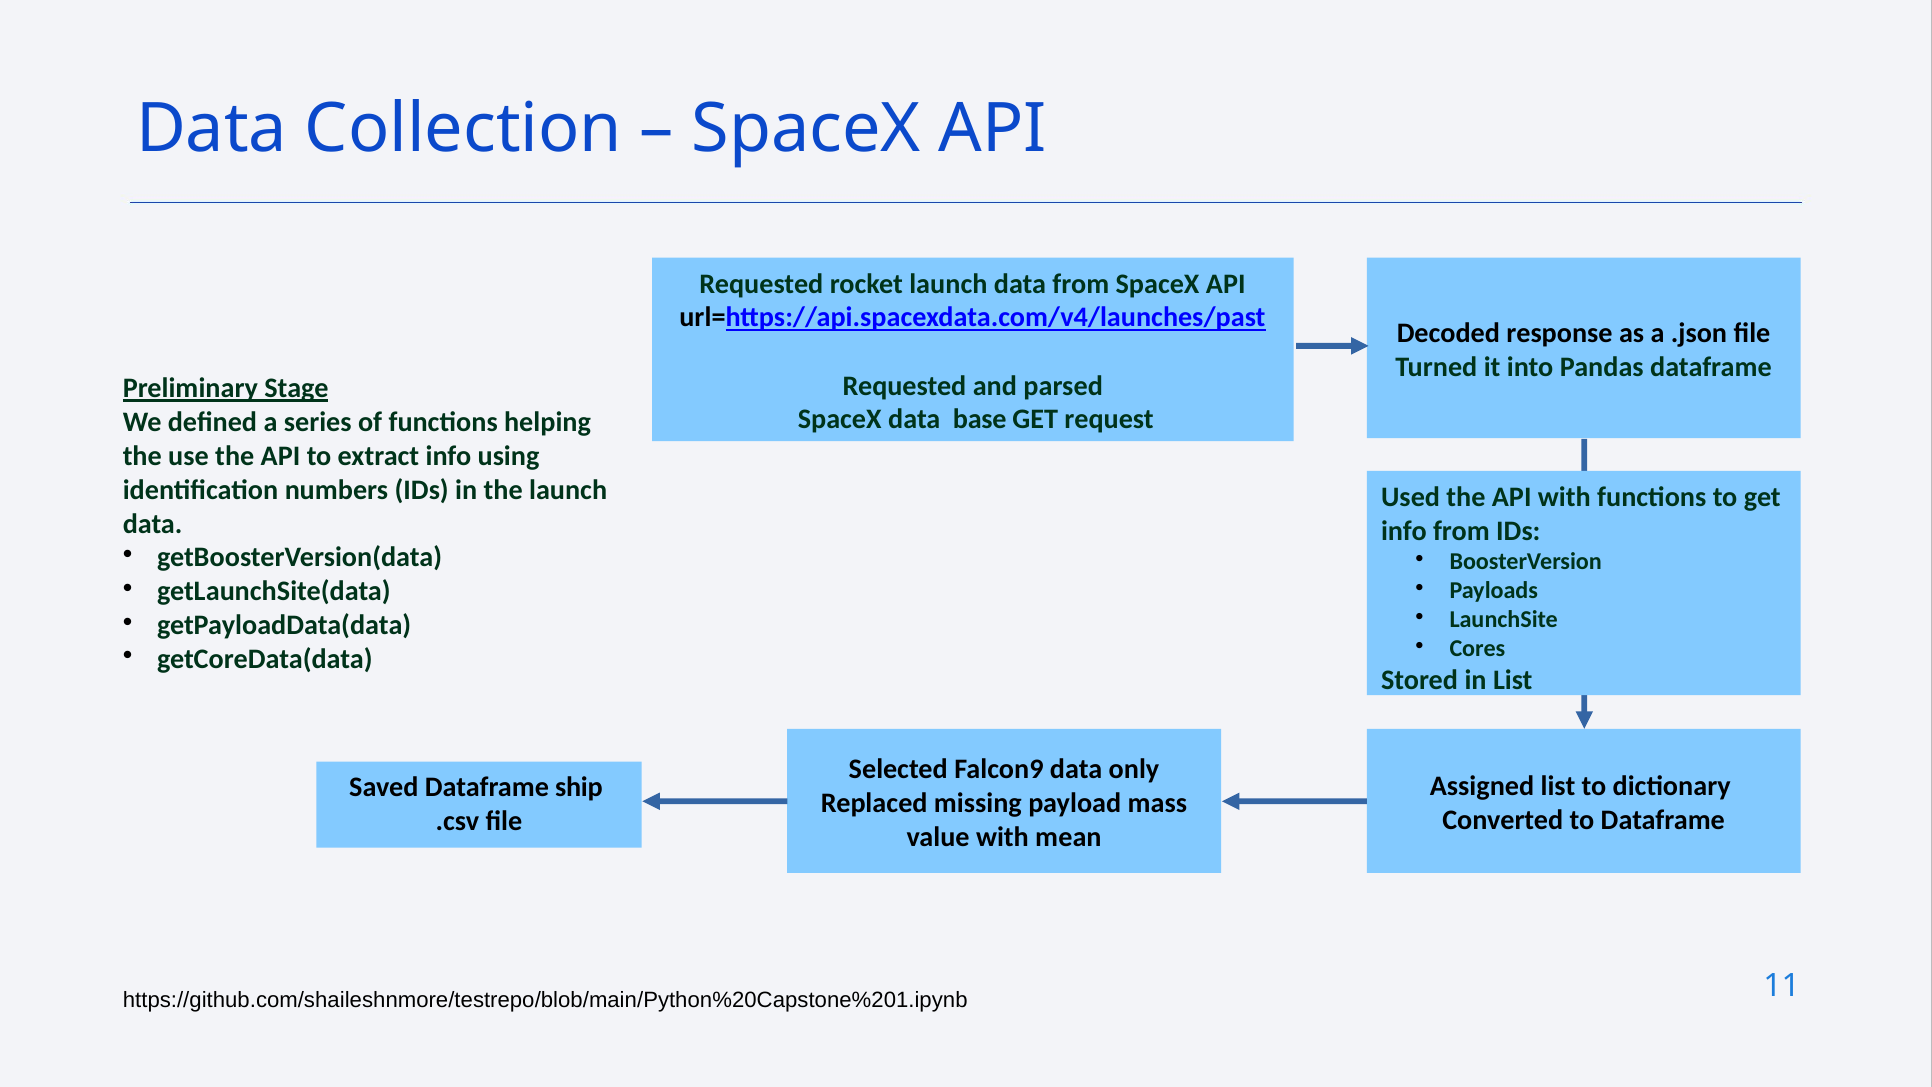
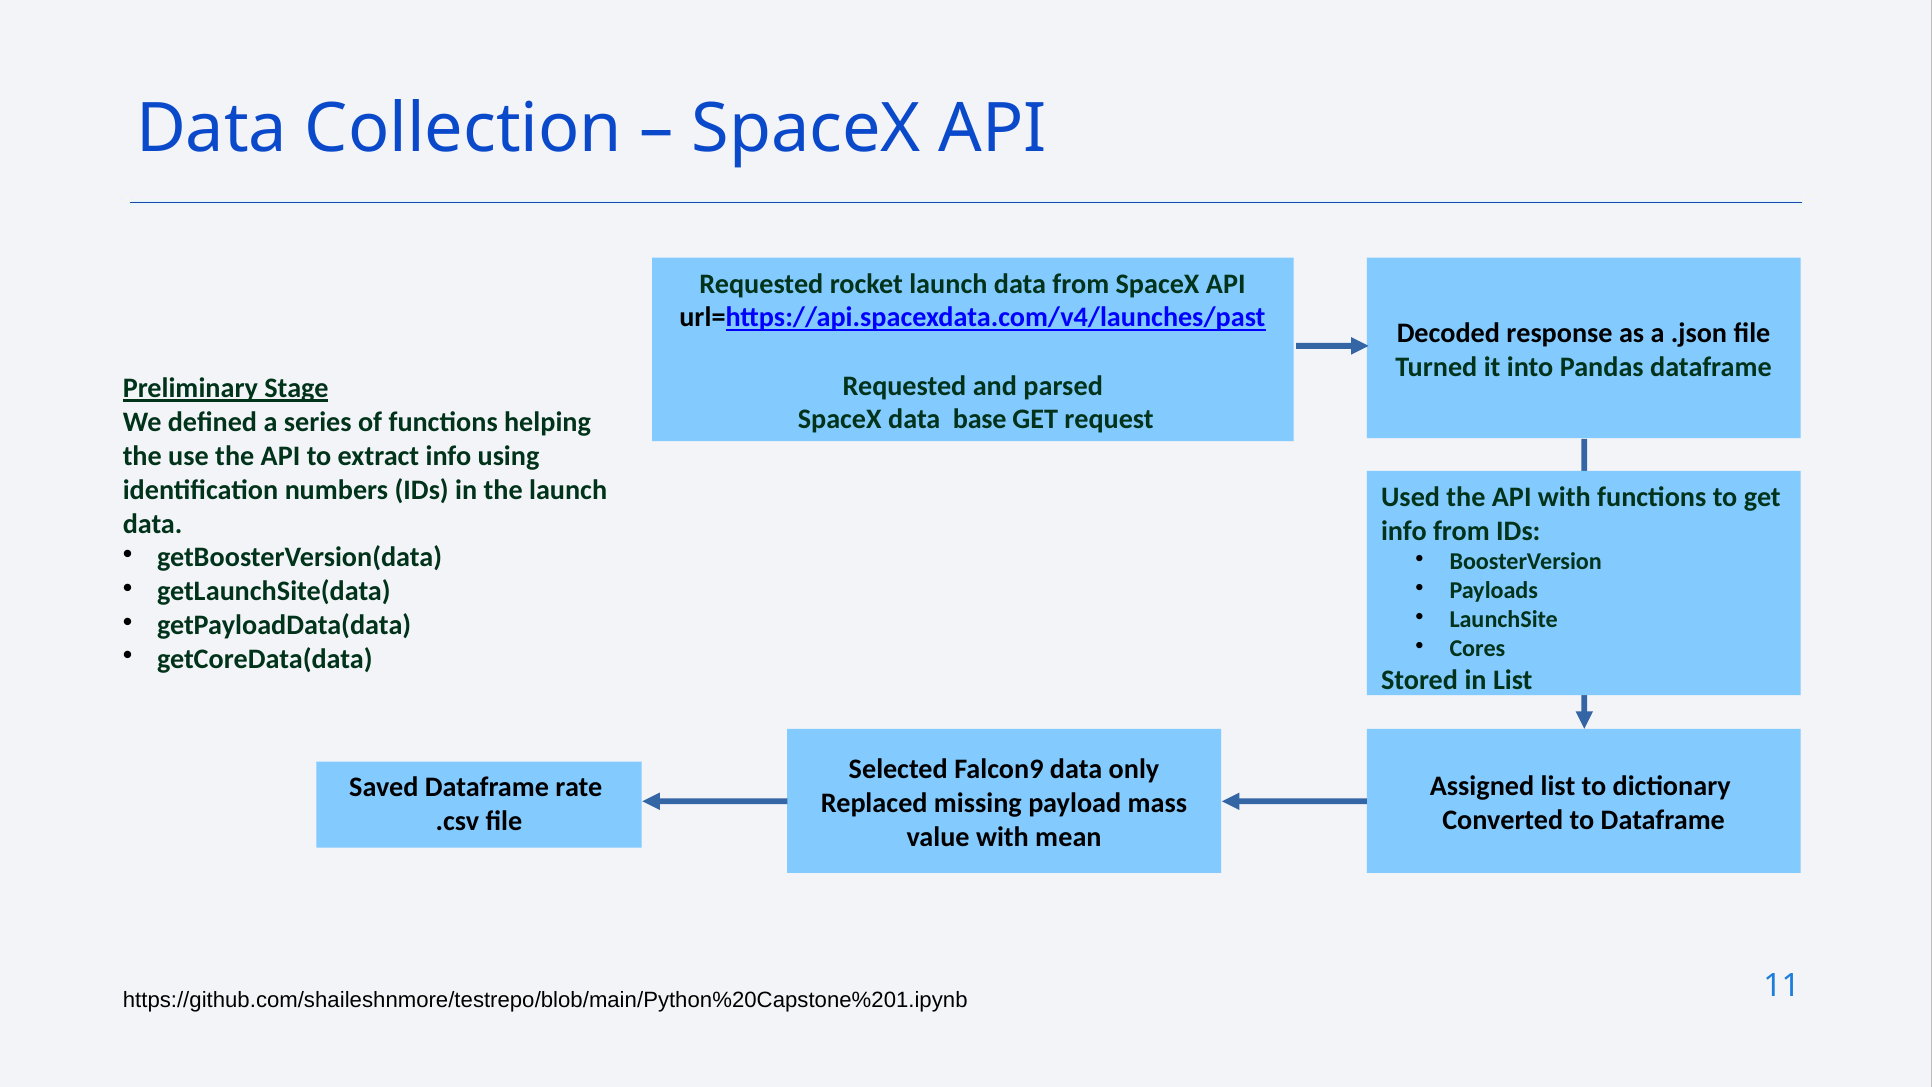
ship: ship -> rate
